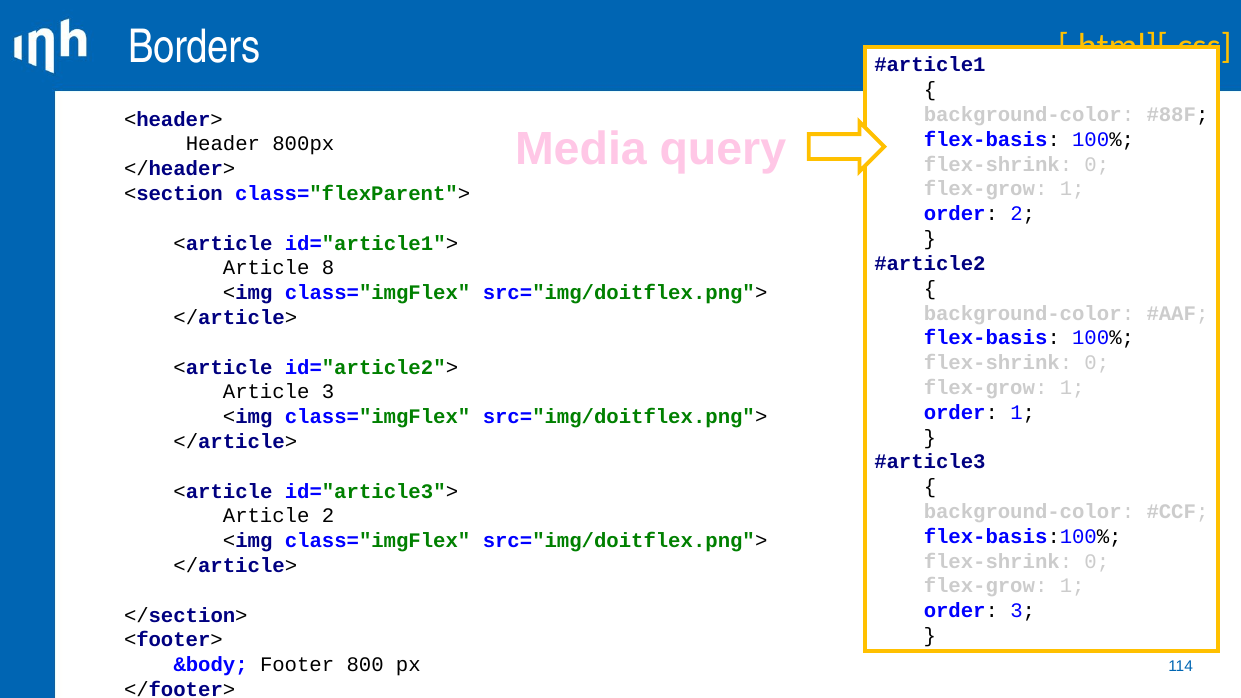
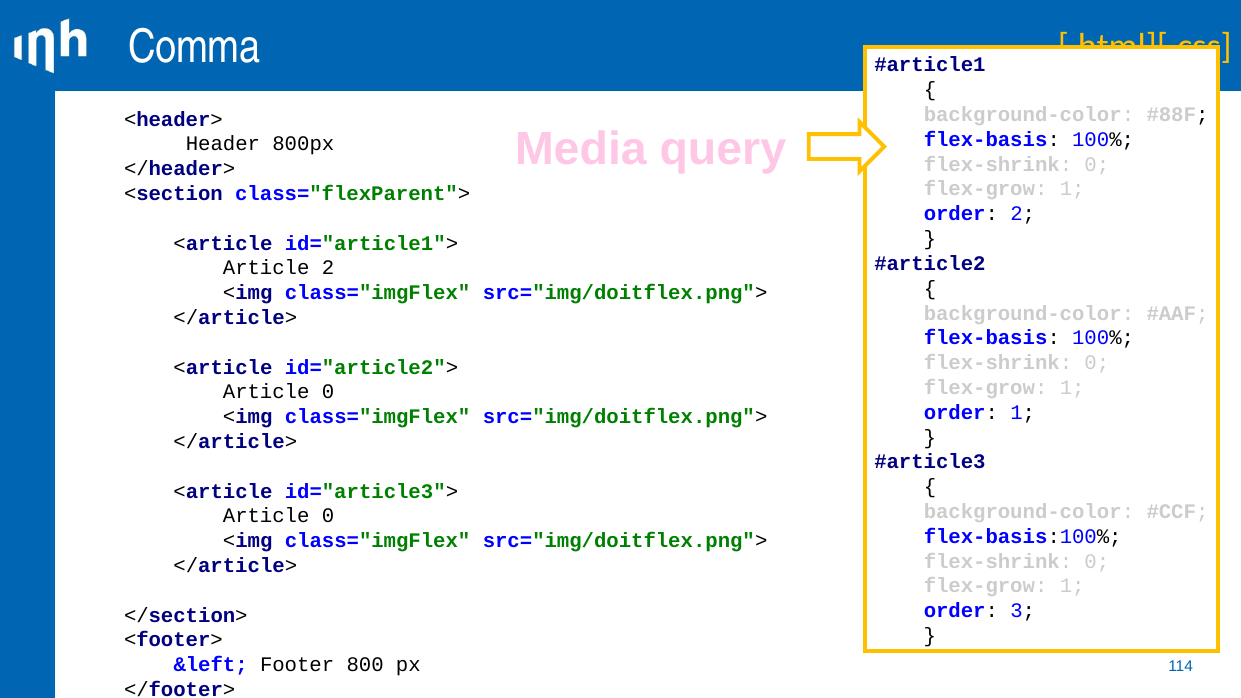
Borders: Borders -> Comma
Article 8: 8 -> 2
3 at (328, 392): 3 -> 0
2 at (328, 516): 2 -> 0
&body: &body -> &left
